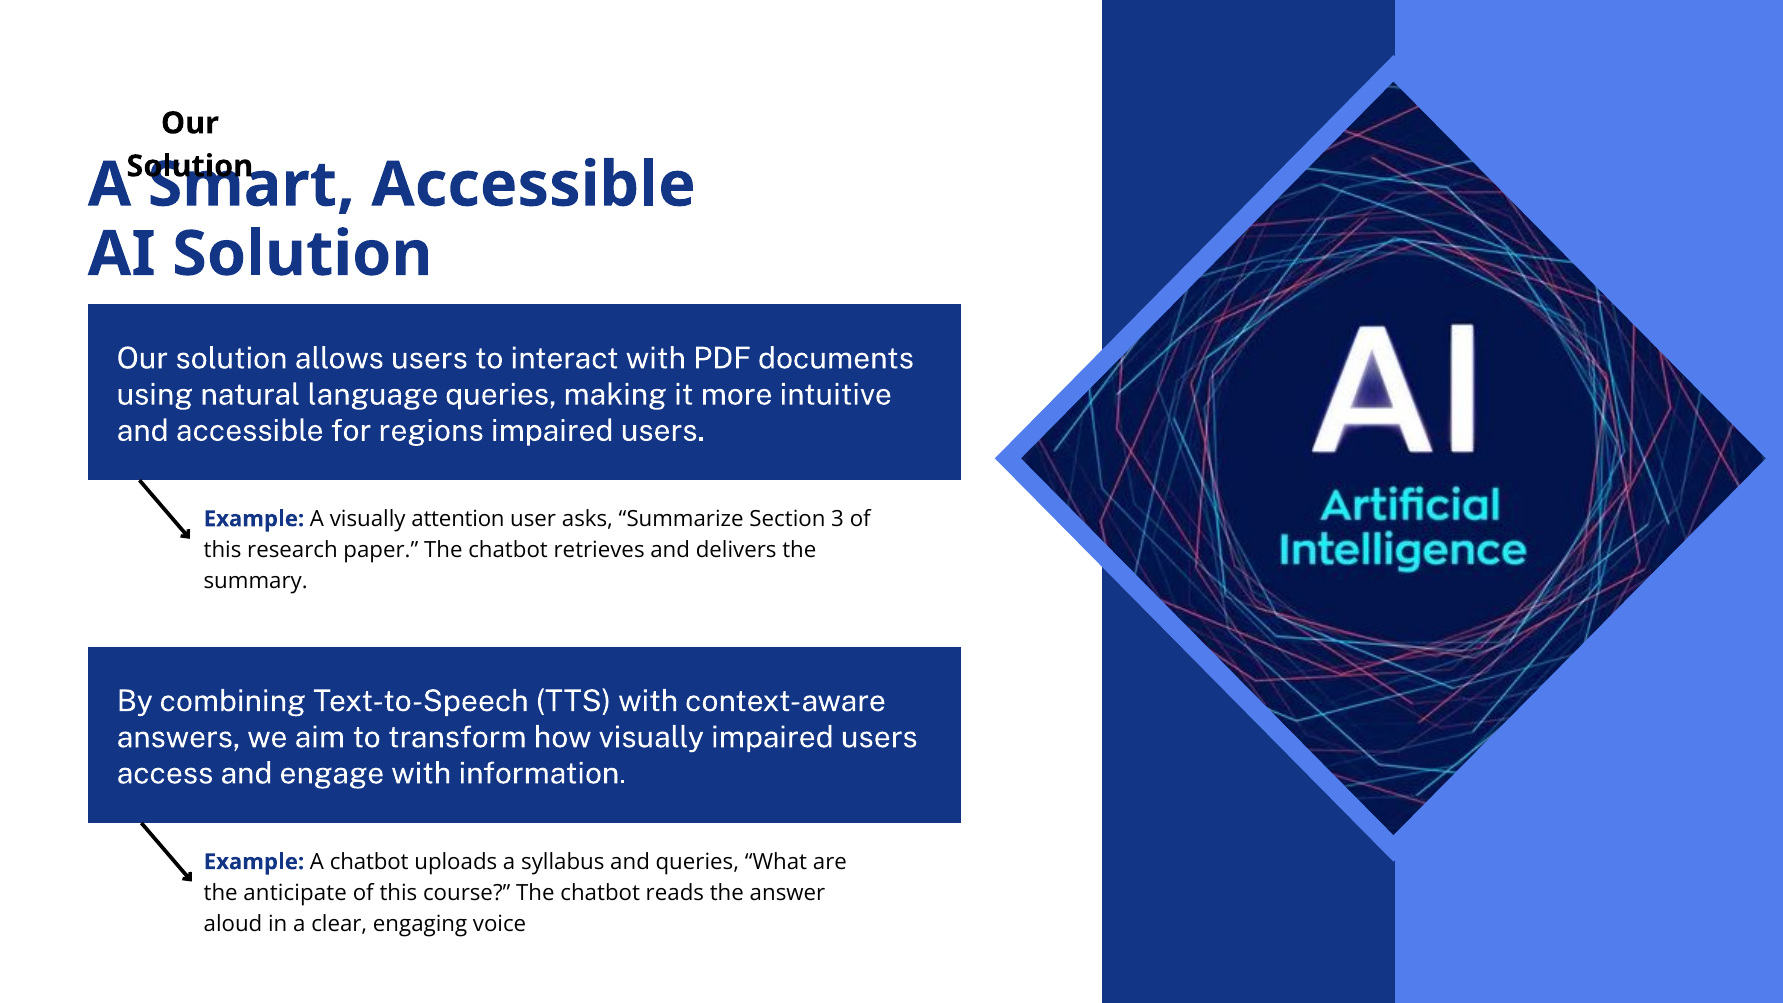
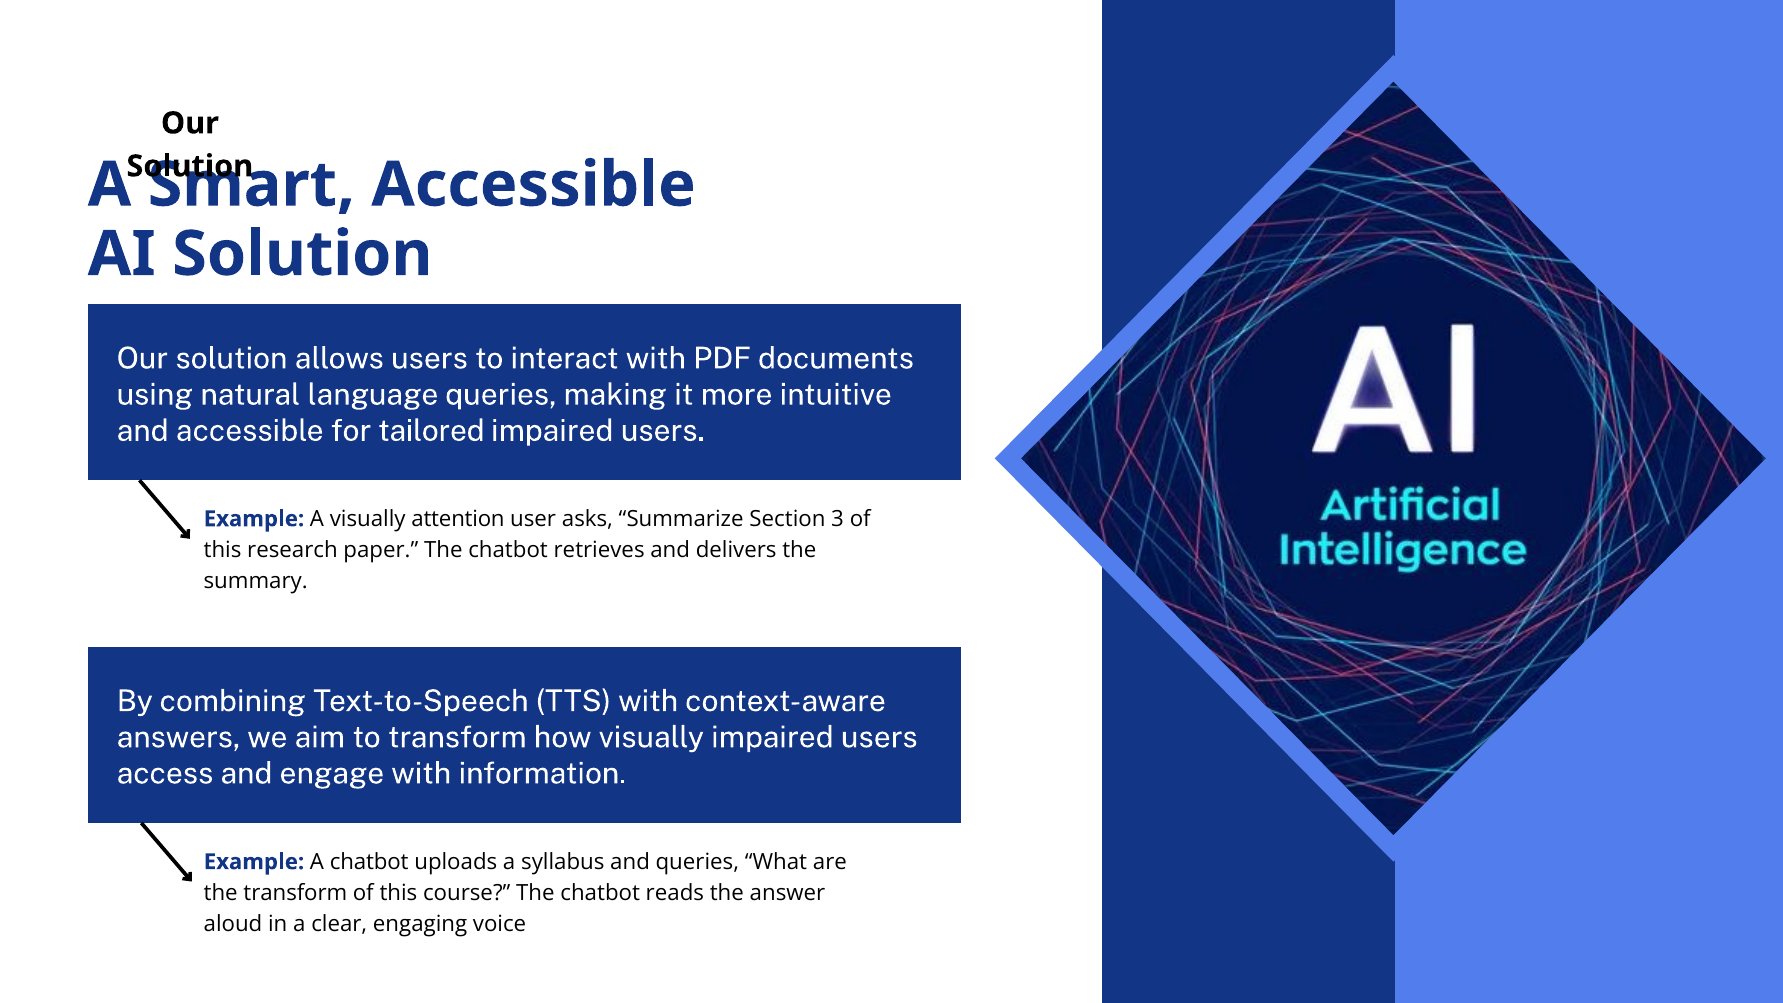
regions: regions -> tailored
the anticipate: anticipate -> transform
